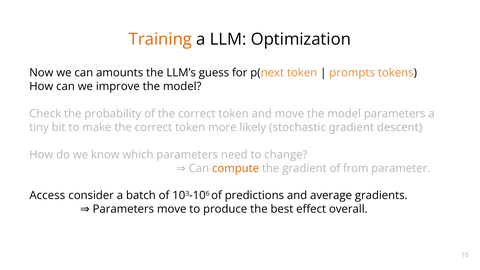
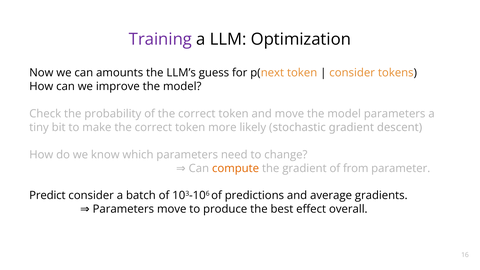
Training colour: orange -> purple
prompts at (352, 73): prompts -> consider
Access: Access -> Predict
